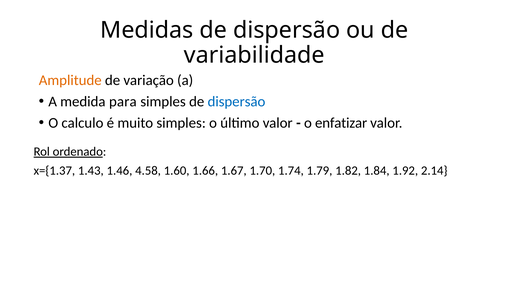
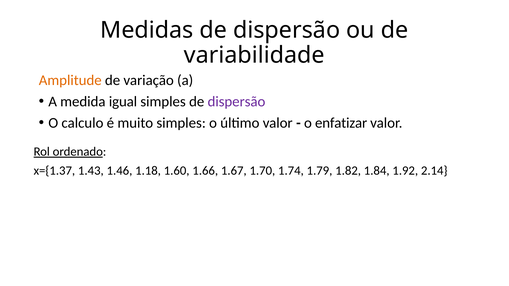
para: para -> igual
dispersão at (236, 102) colour: blue -> purple
4.58: 4.58 -> 1.18
